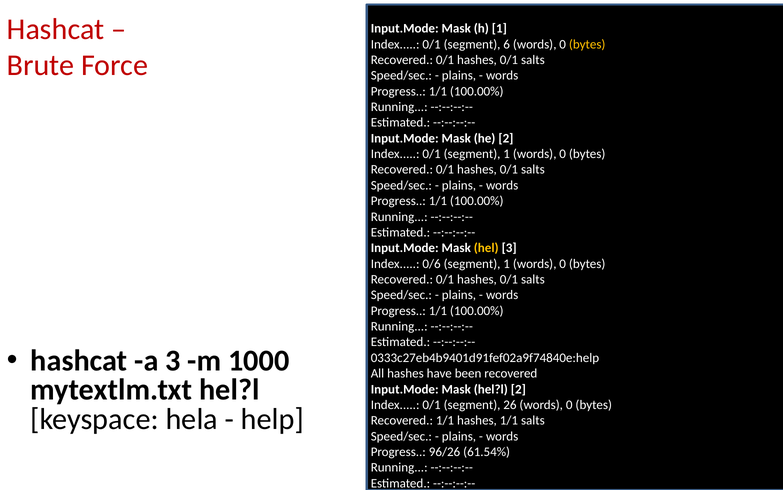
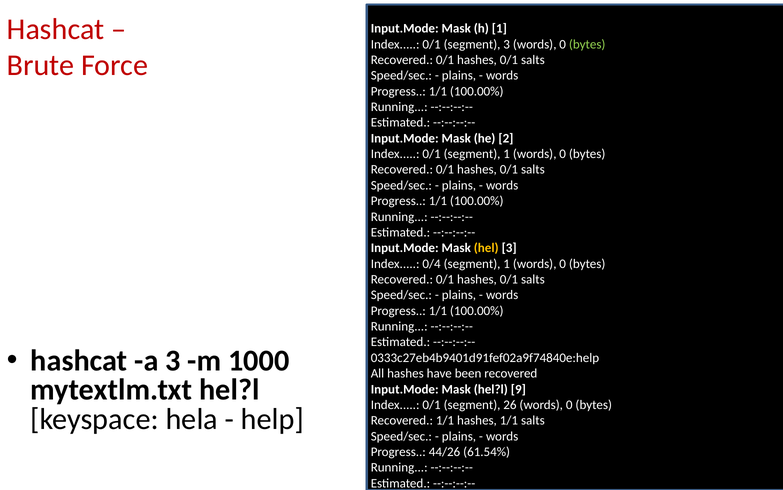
segment 6: 6 -> 3
bytes at (587, 44) colour: yellow -> light green
0/6: 0/6 -> 0/4
hel?l 2: 2 -> 9
96/26: 96/26 -> 44/26
